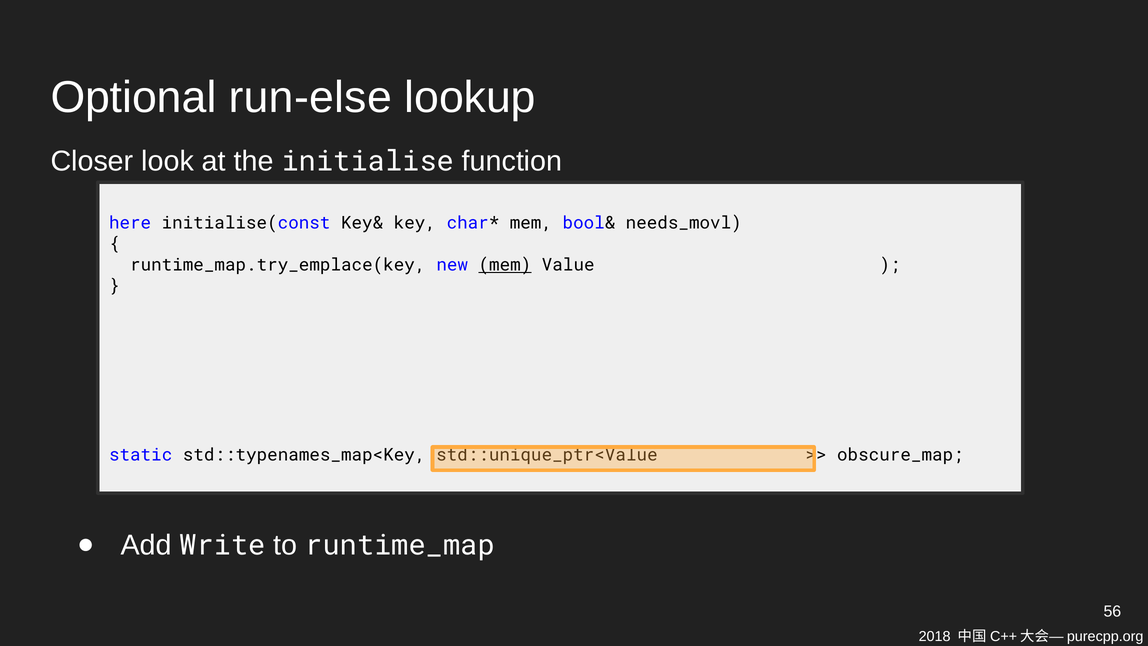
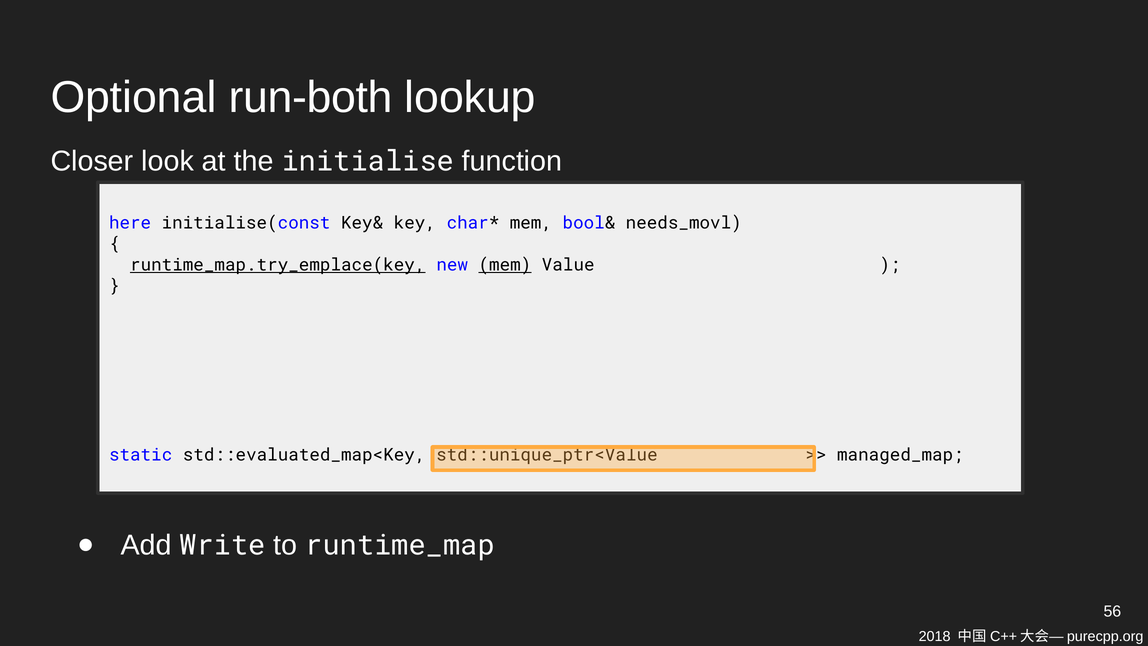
run-else: run-else -> run-both
runtime_map.try_emplace(key underline: none -> present
std::typenames_map<Key: std::typenames_map<Key -> std::evaluated_map<Key
obscure_map: obscure_map -> managed_map
